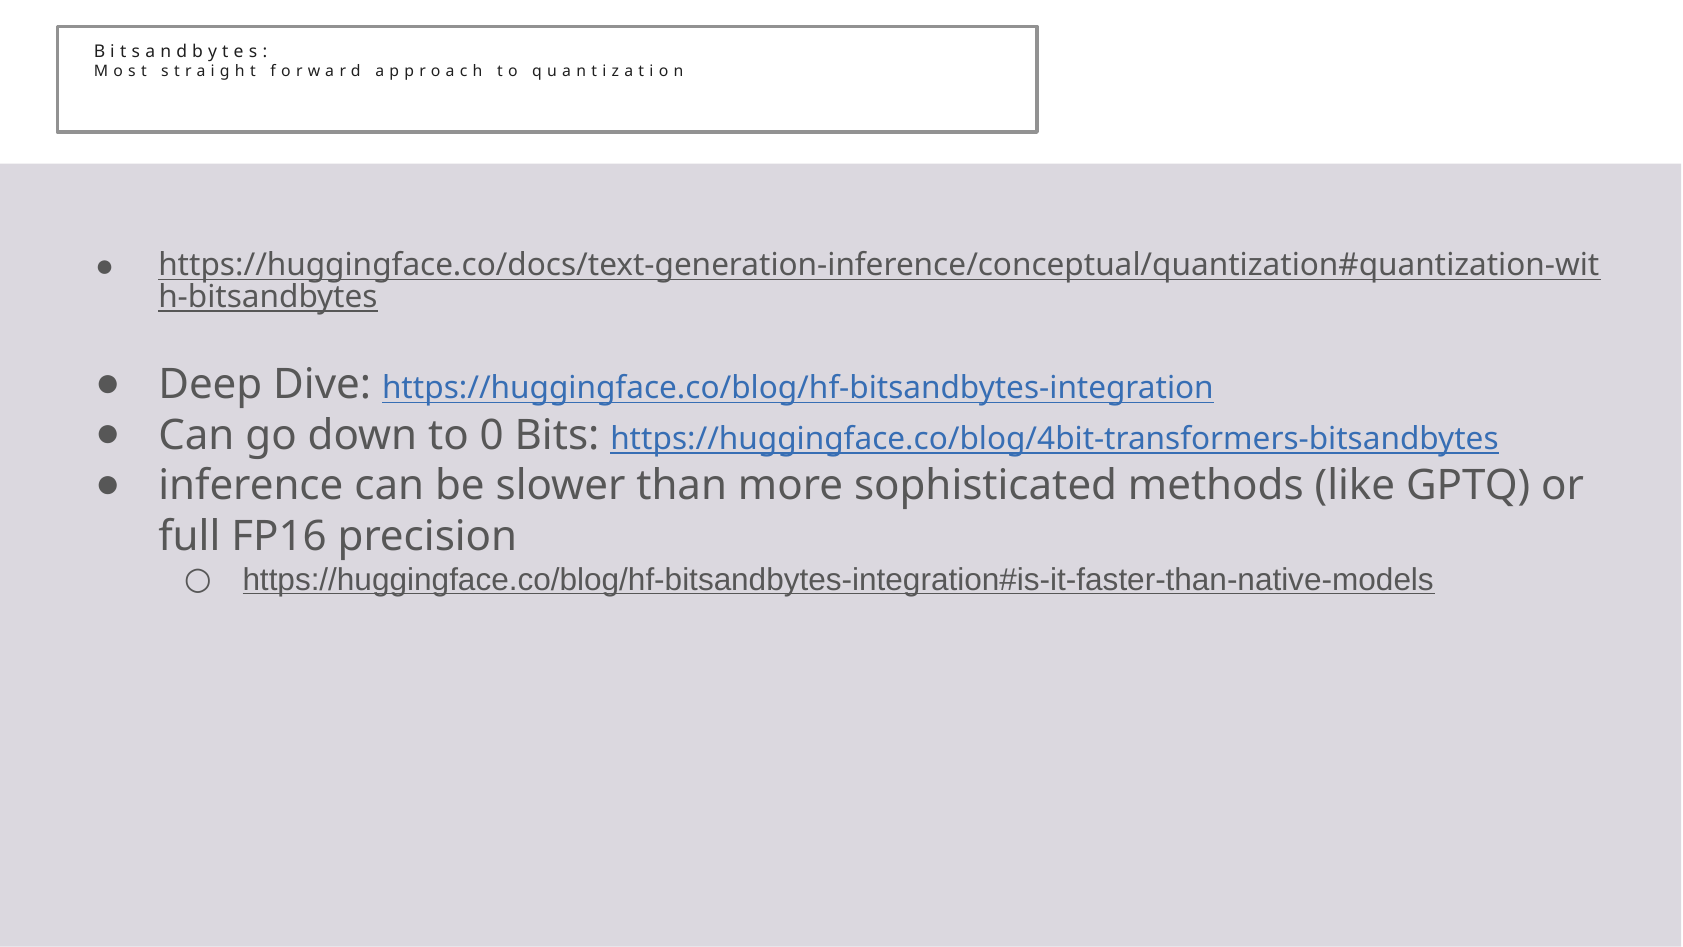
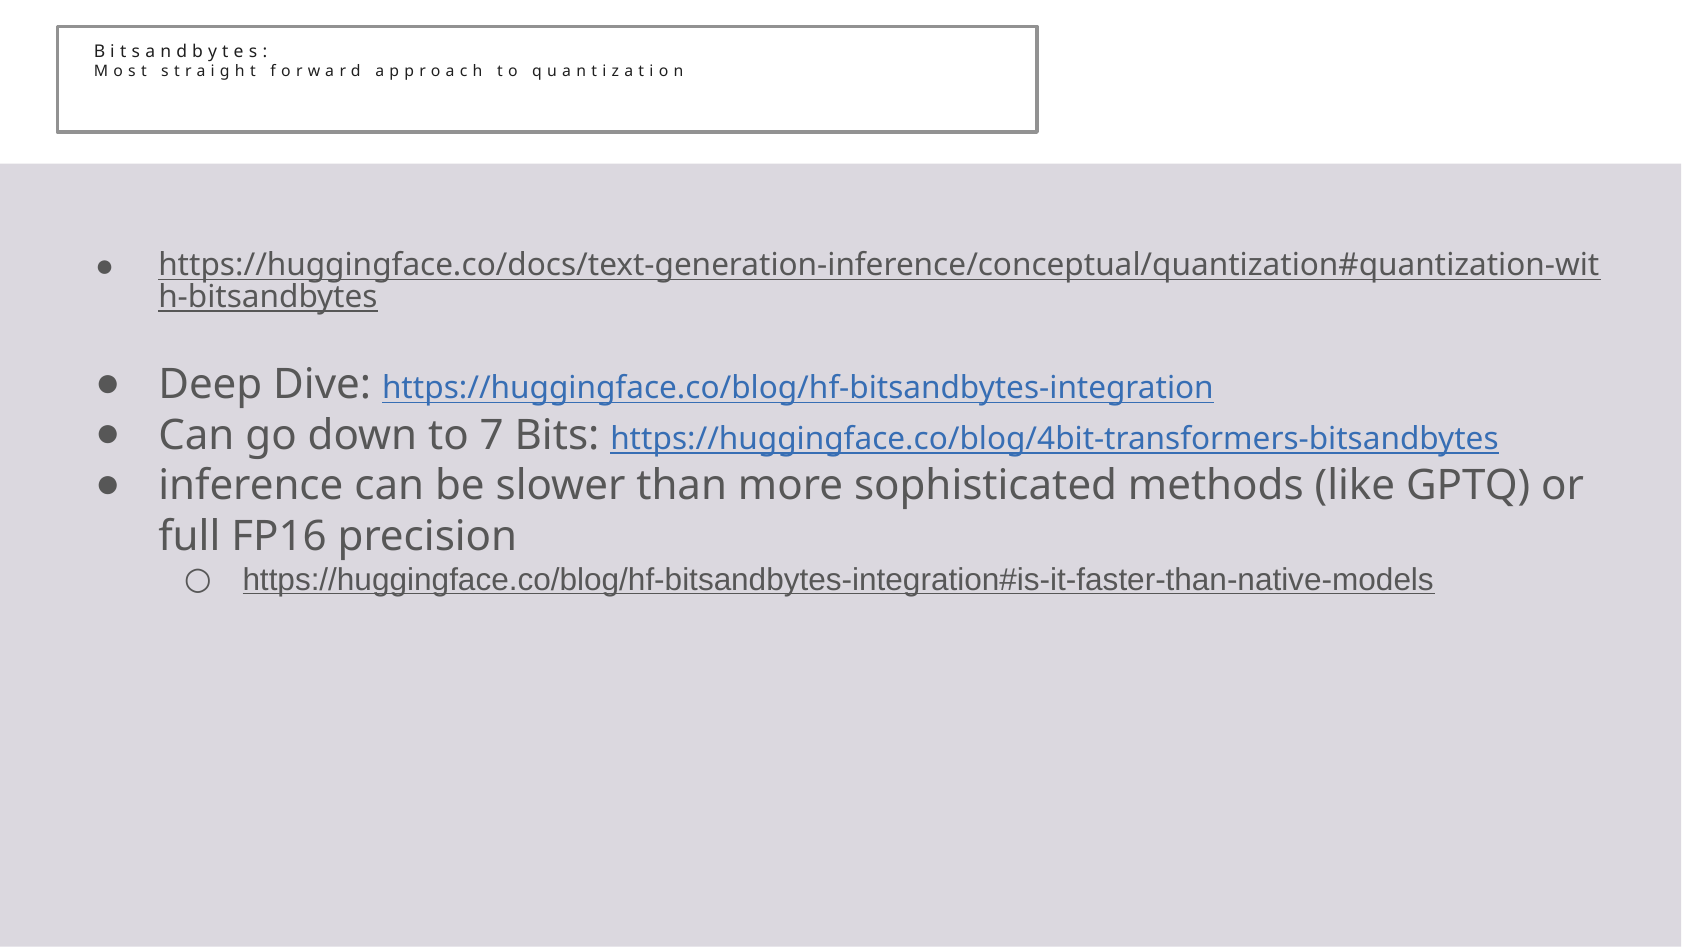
0: 0 -> 7
